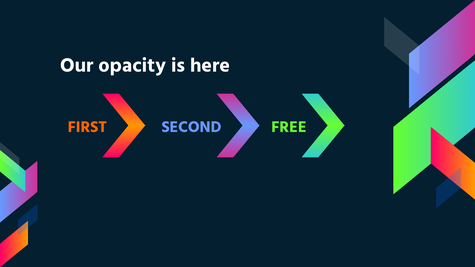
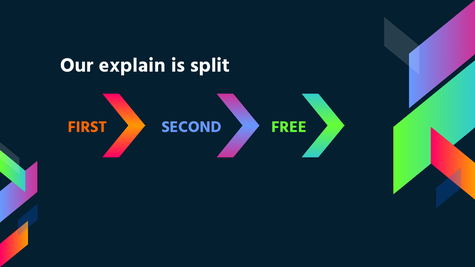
opacity: opacity -> explain
here: here -> split
